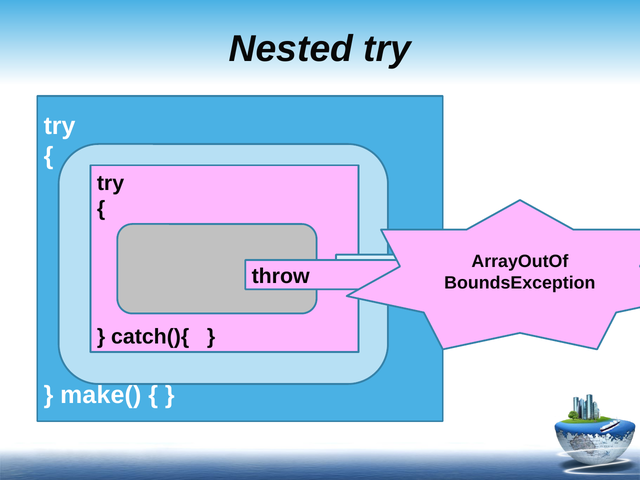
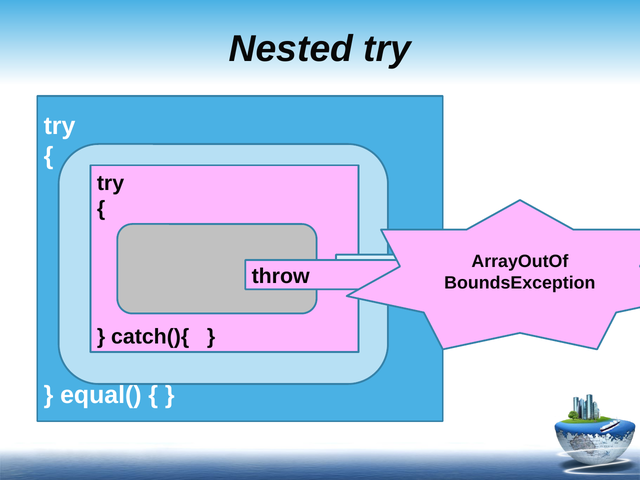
make(: make( -> equal(
